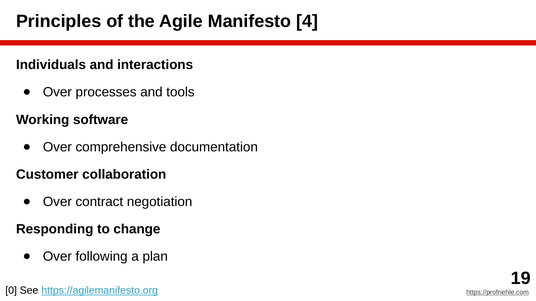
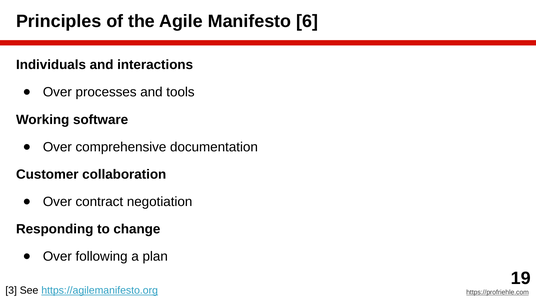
4: 4 -> 6
0: 0 -> 3
